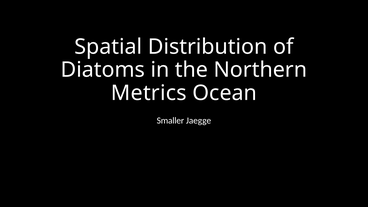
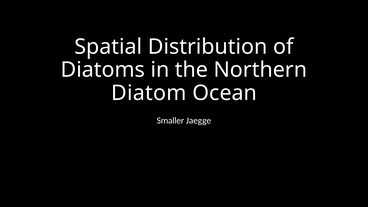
Metrics: Metrics -> Diatom
